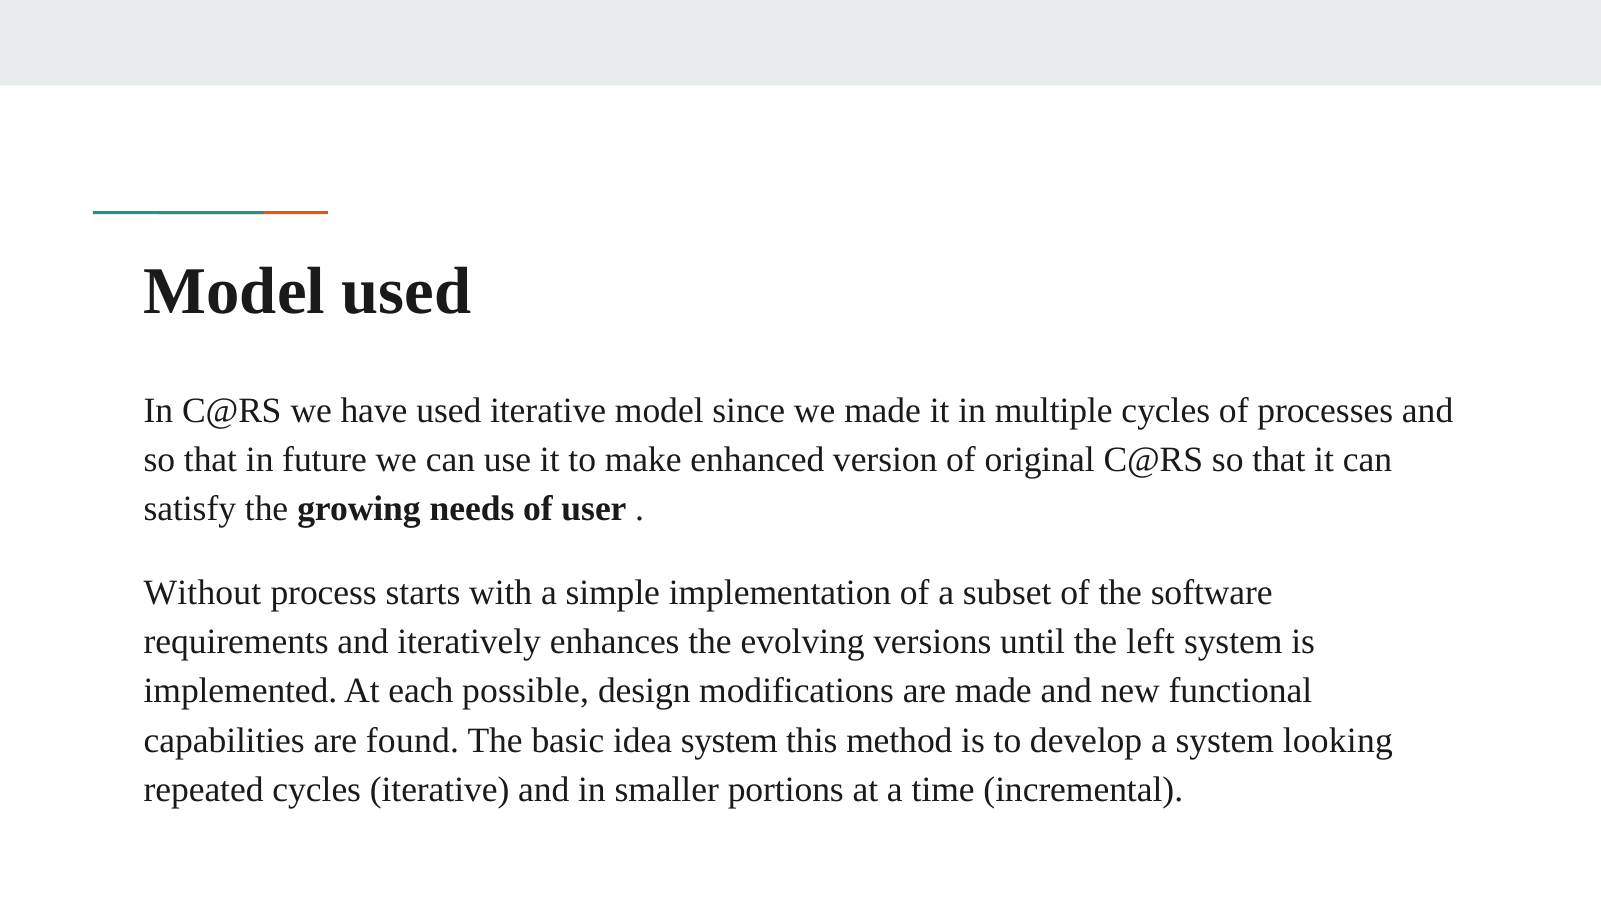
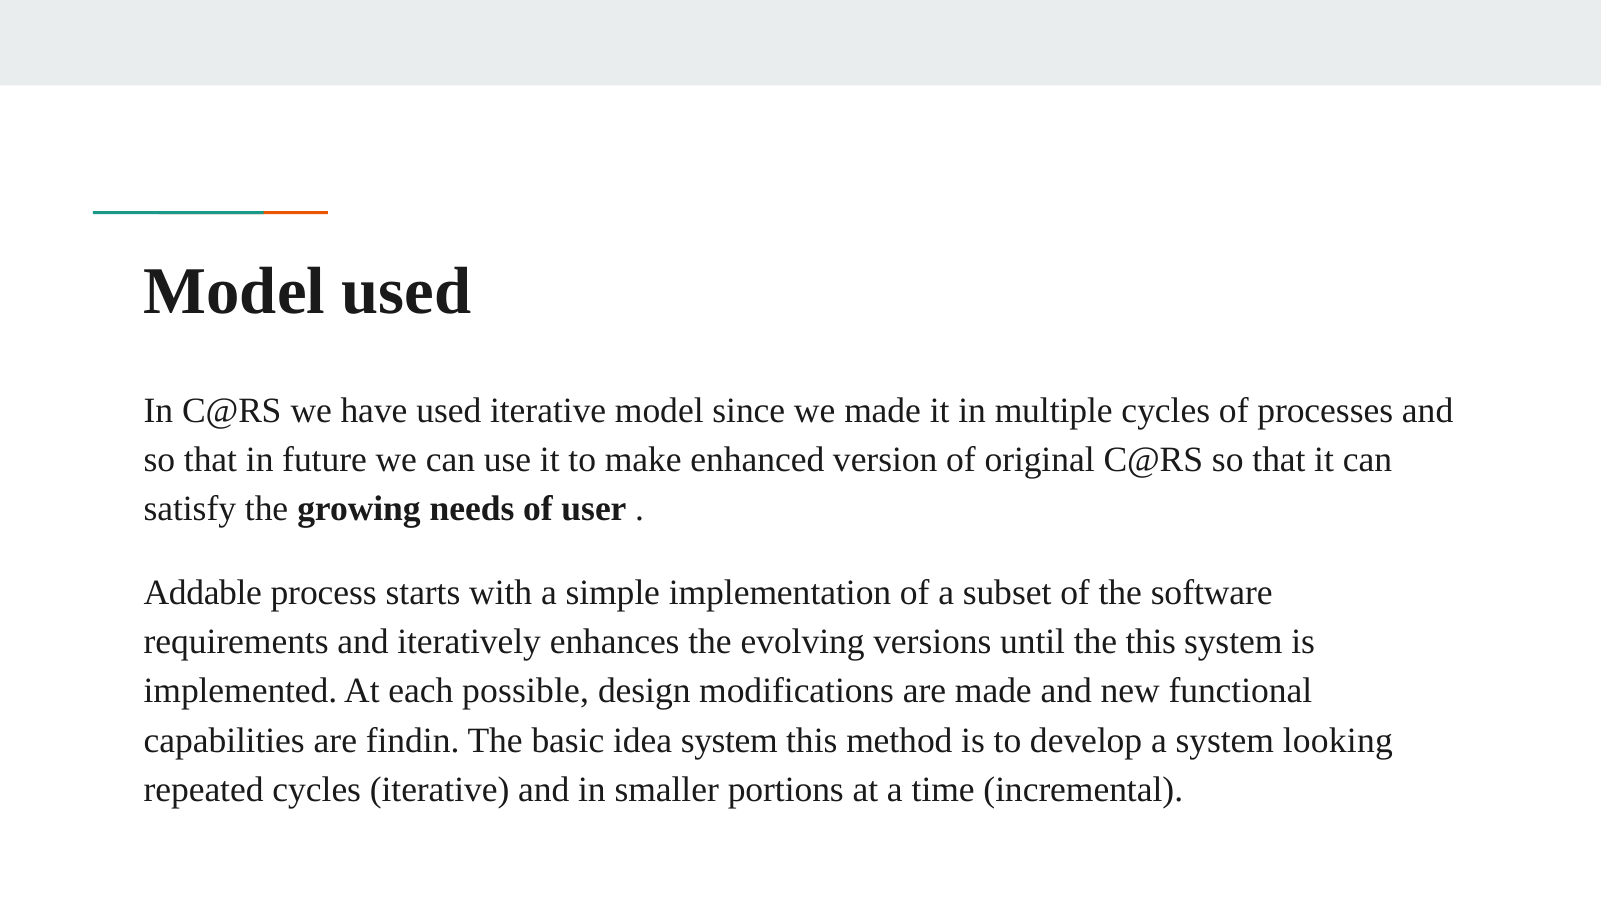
Without: Without -> Addable
the left: left -> this
found: found -> findin
